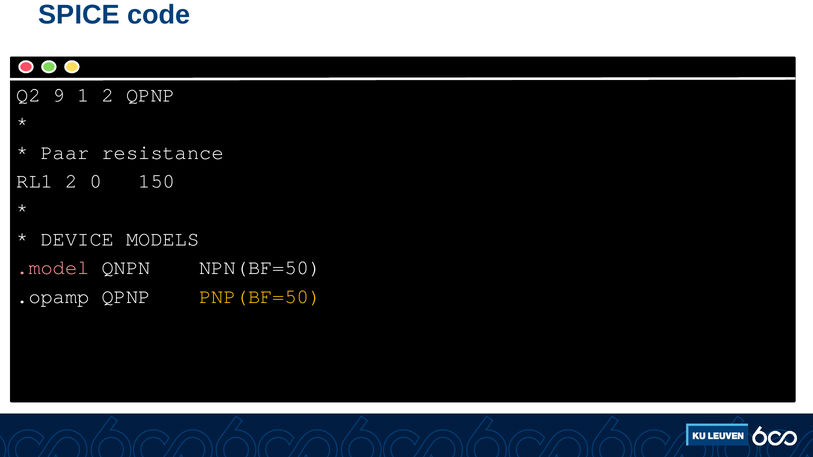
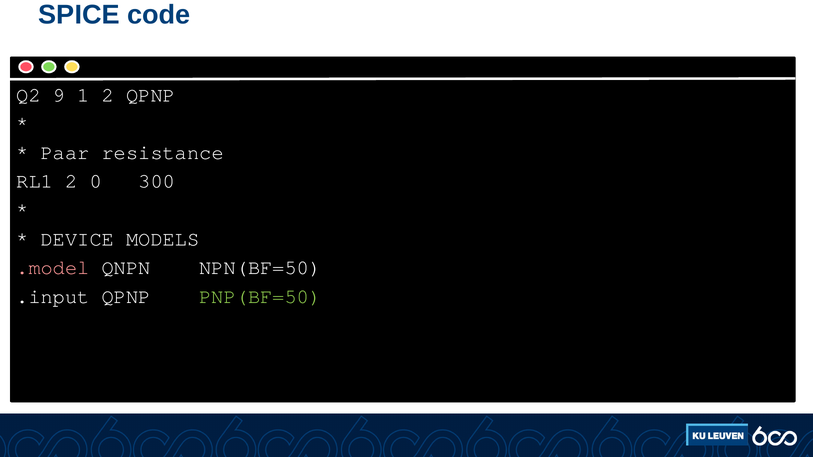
150: 150 -> 300
.opamp: .opamp -> .input
PNP(BF=50 colour: yellow -> light green
